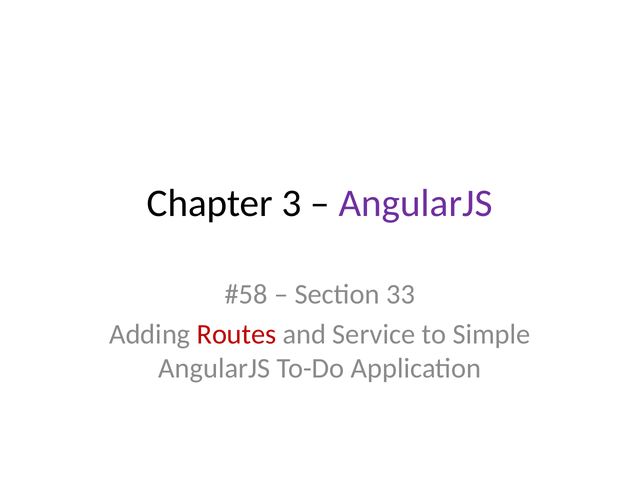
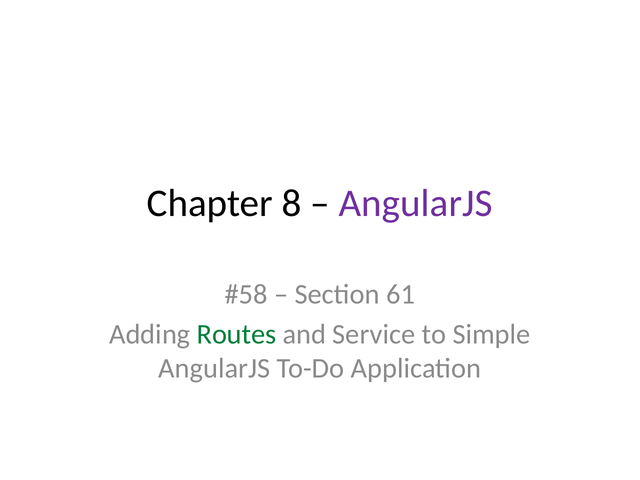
3: 3 -> 8
33: 33 -> 61
Routes colour: red -> green
